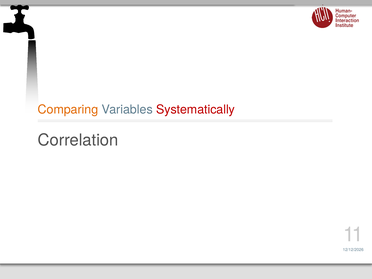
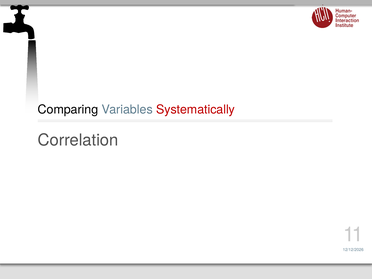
Comparing colour: orange -> black
